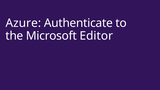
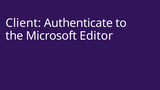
Azure: Azure -> Client
